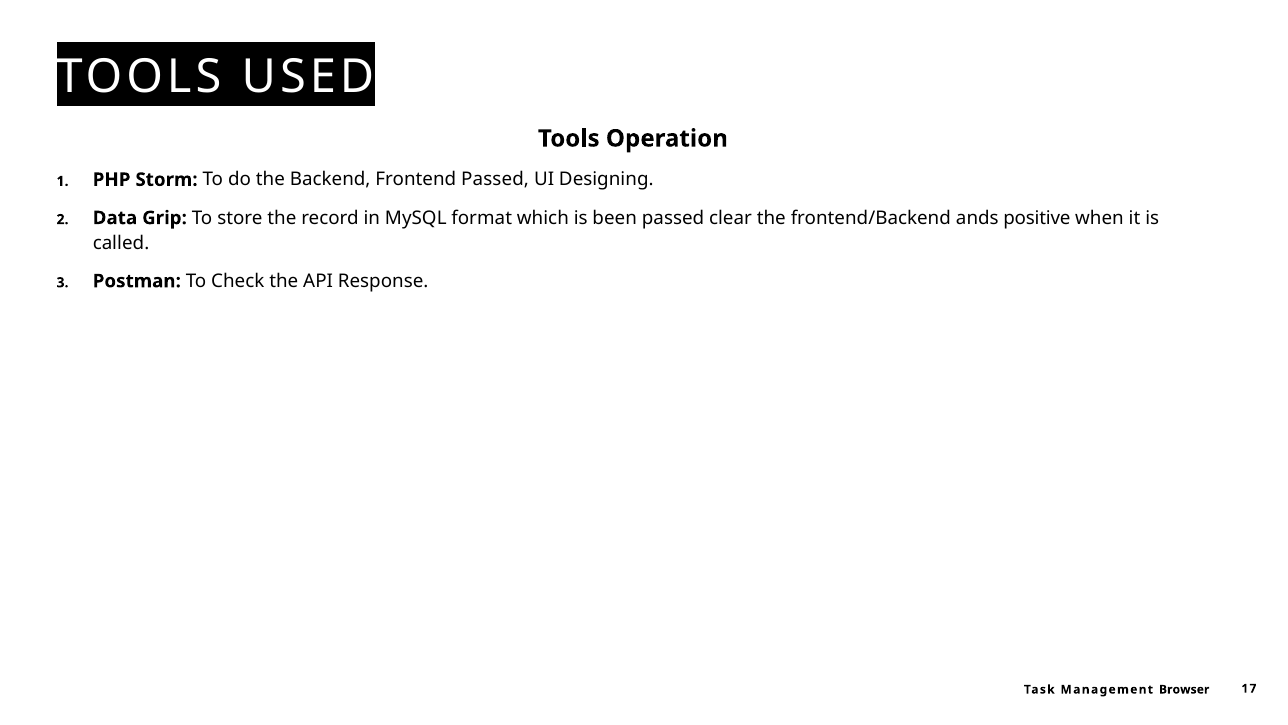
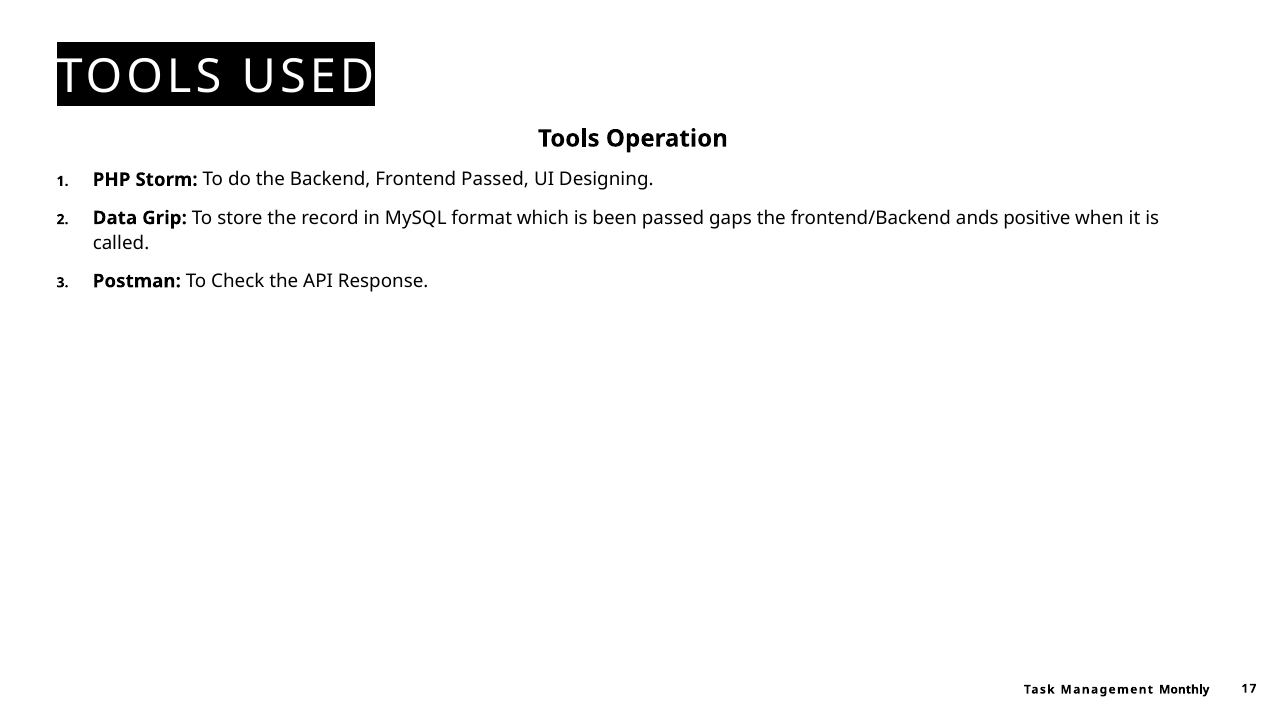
clear: clear -> gaps
Browser: Browser -> Monthly
